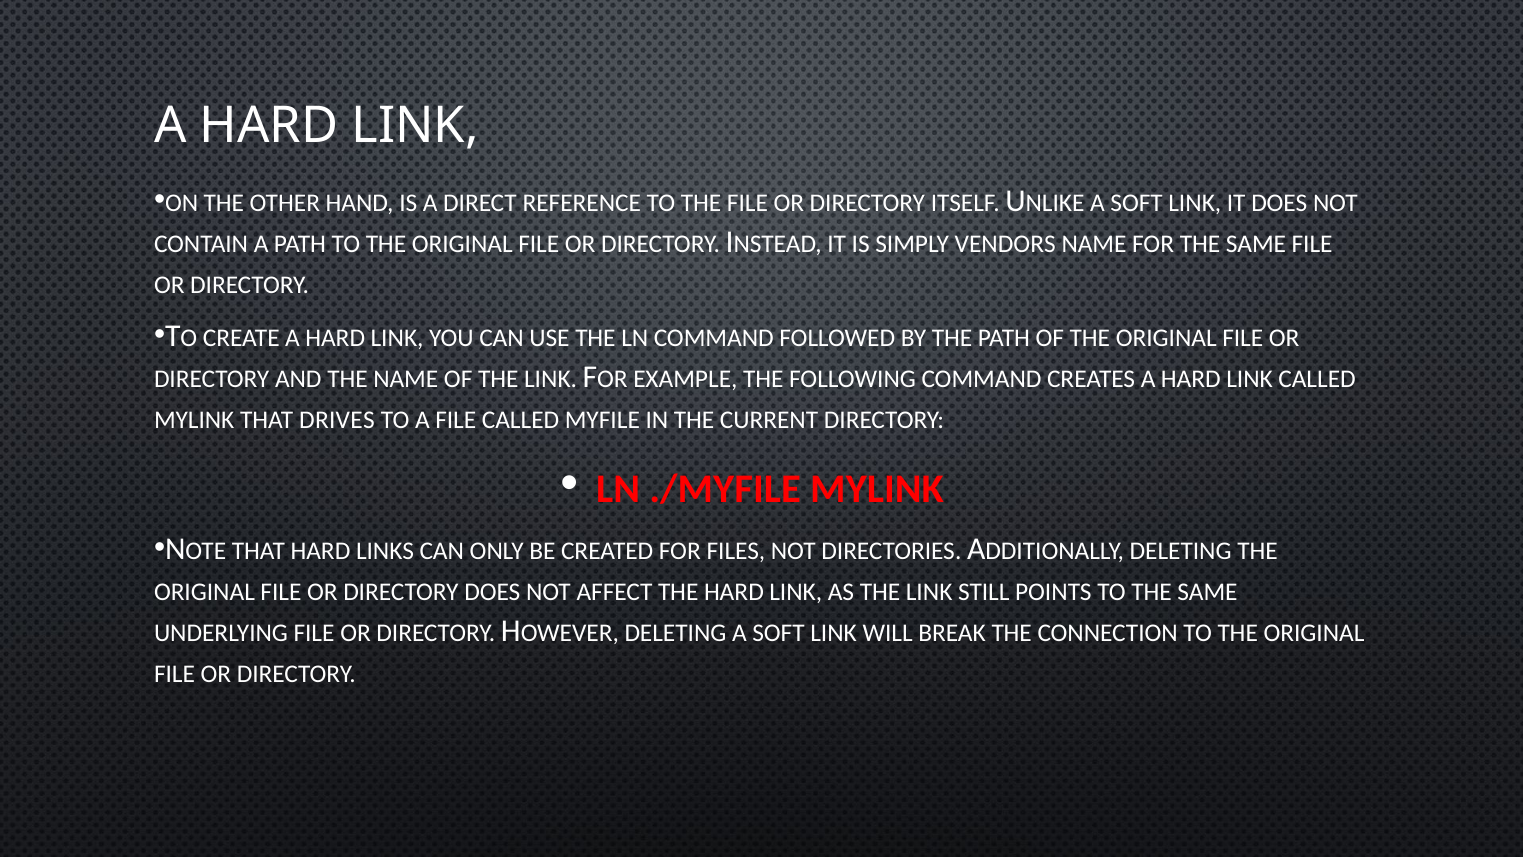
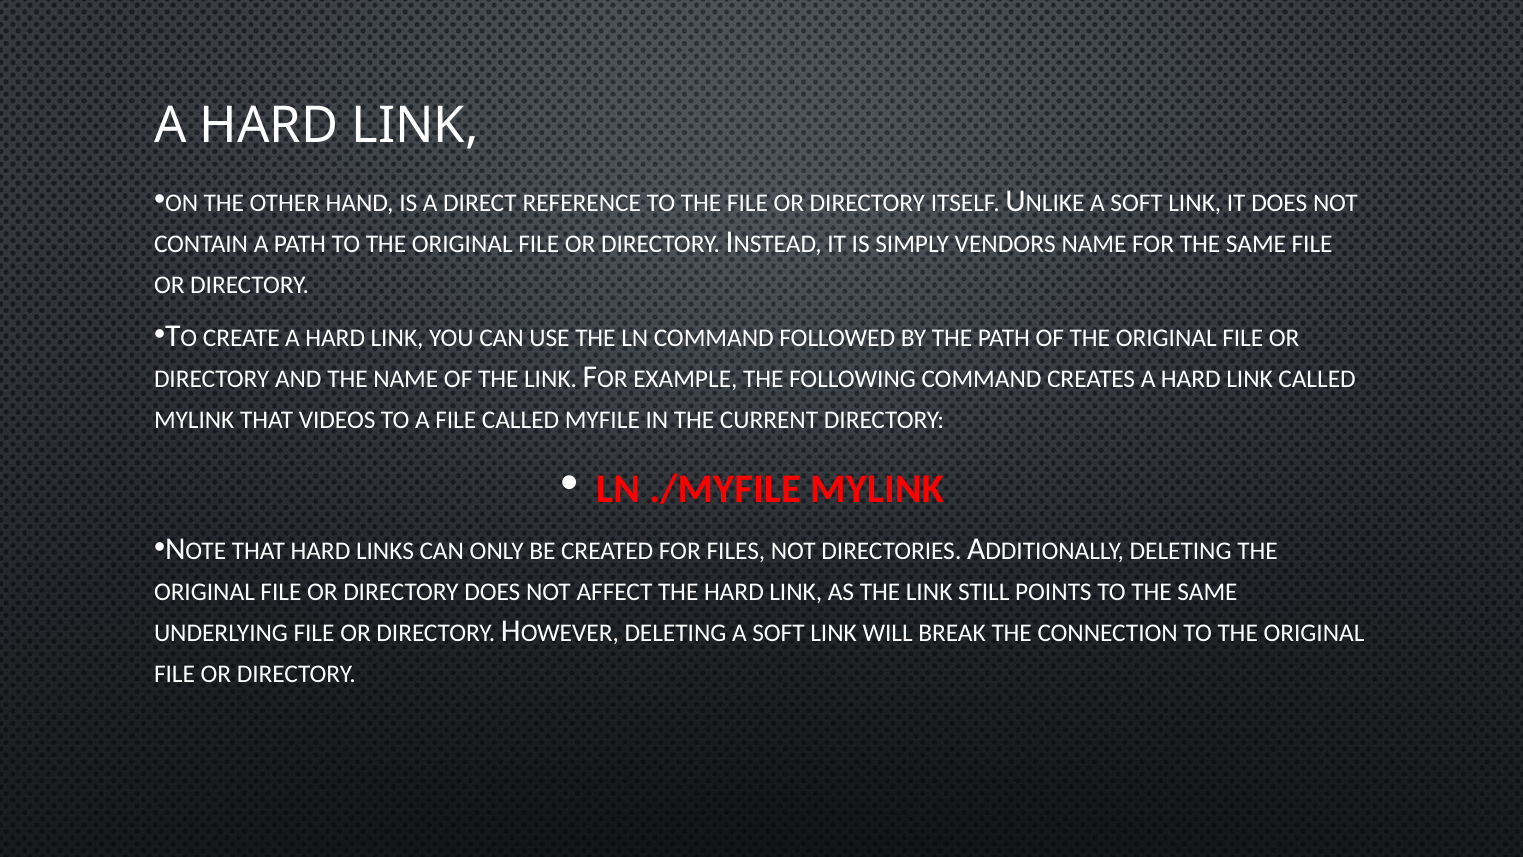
DRIVES: DRIVES -> VIDEOS
